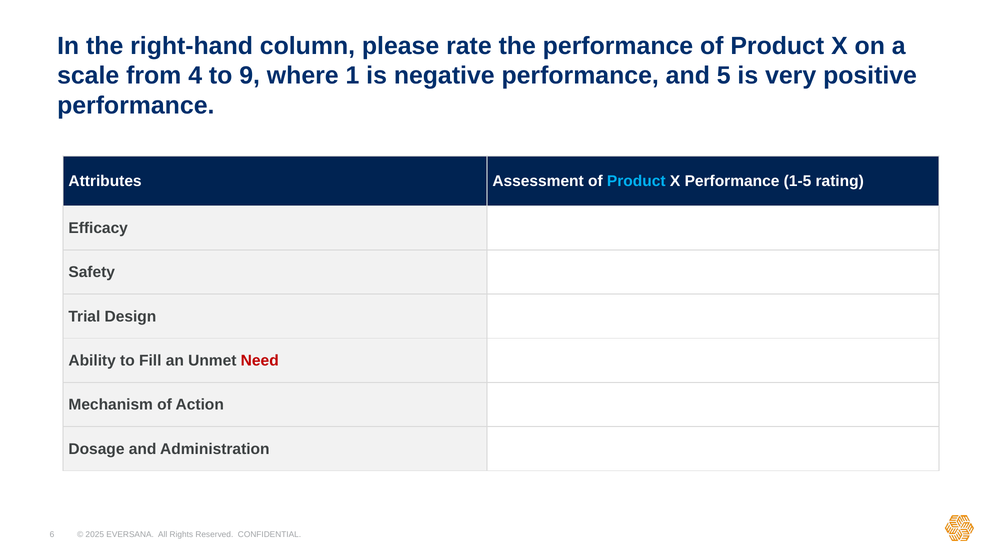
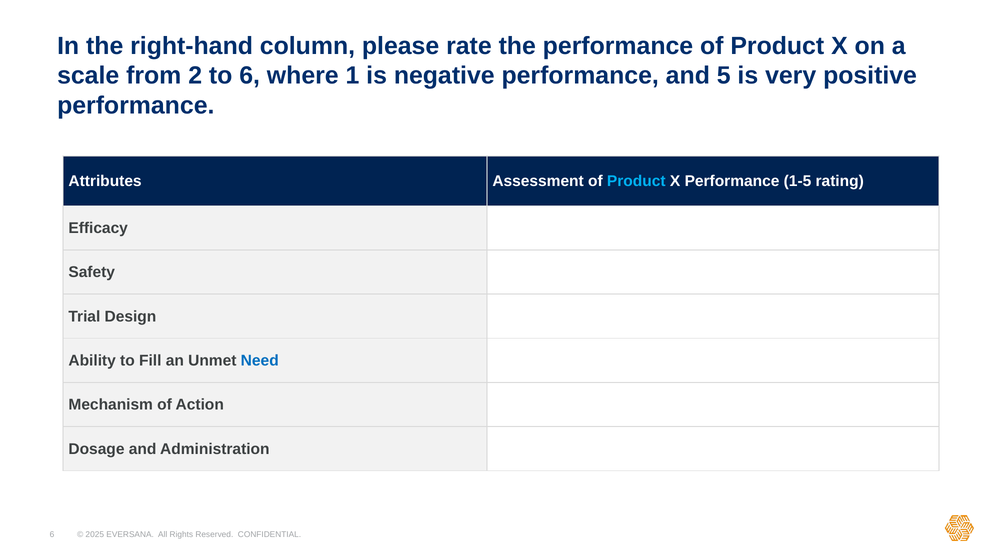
4: 4 -> 2
to 9: 9 -> 6
Need colour: red -> blue
